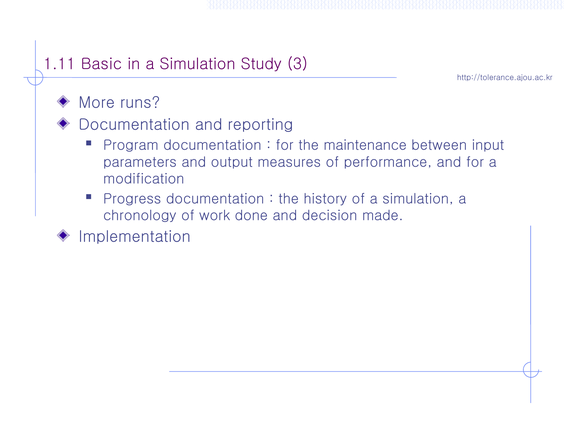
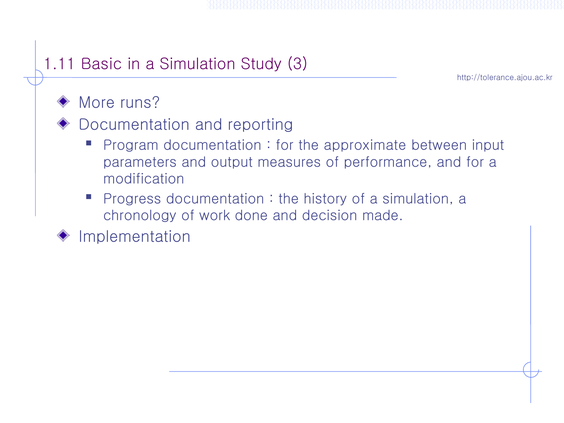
maintenance: maintenance -> approximate
